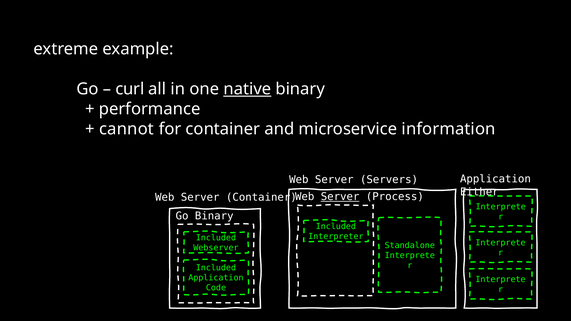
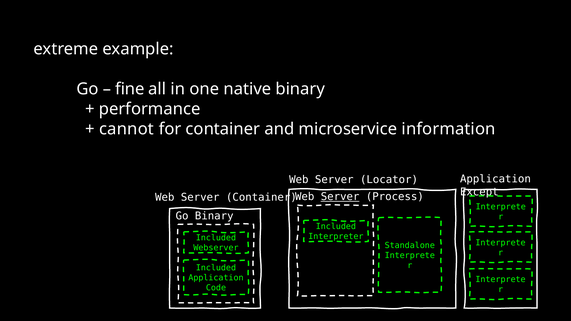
curl: curl -> fine
native underline: present -> none
Servers: Servers -> Locator
Either: Either -> Except
